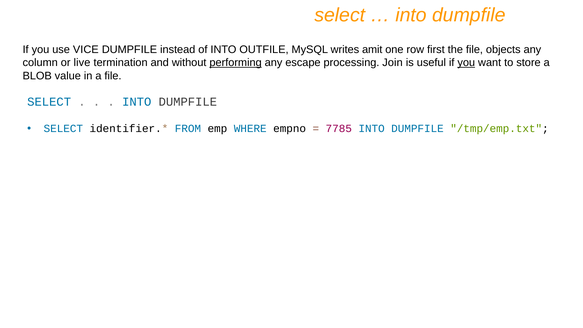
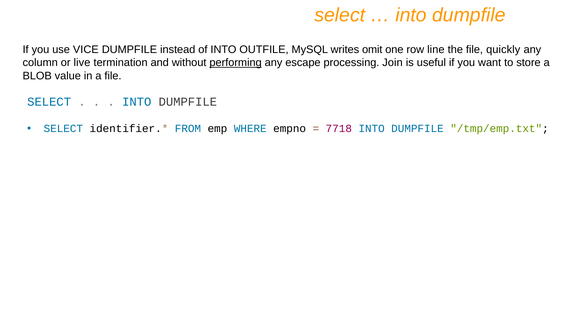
amit: amit -> omit
first: first -> line
objects: objects -> quickly
you at (466, 63) underline: present -> none
7785: 7785 -> 7718
